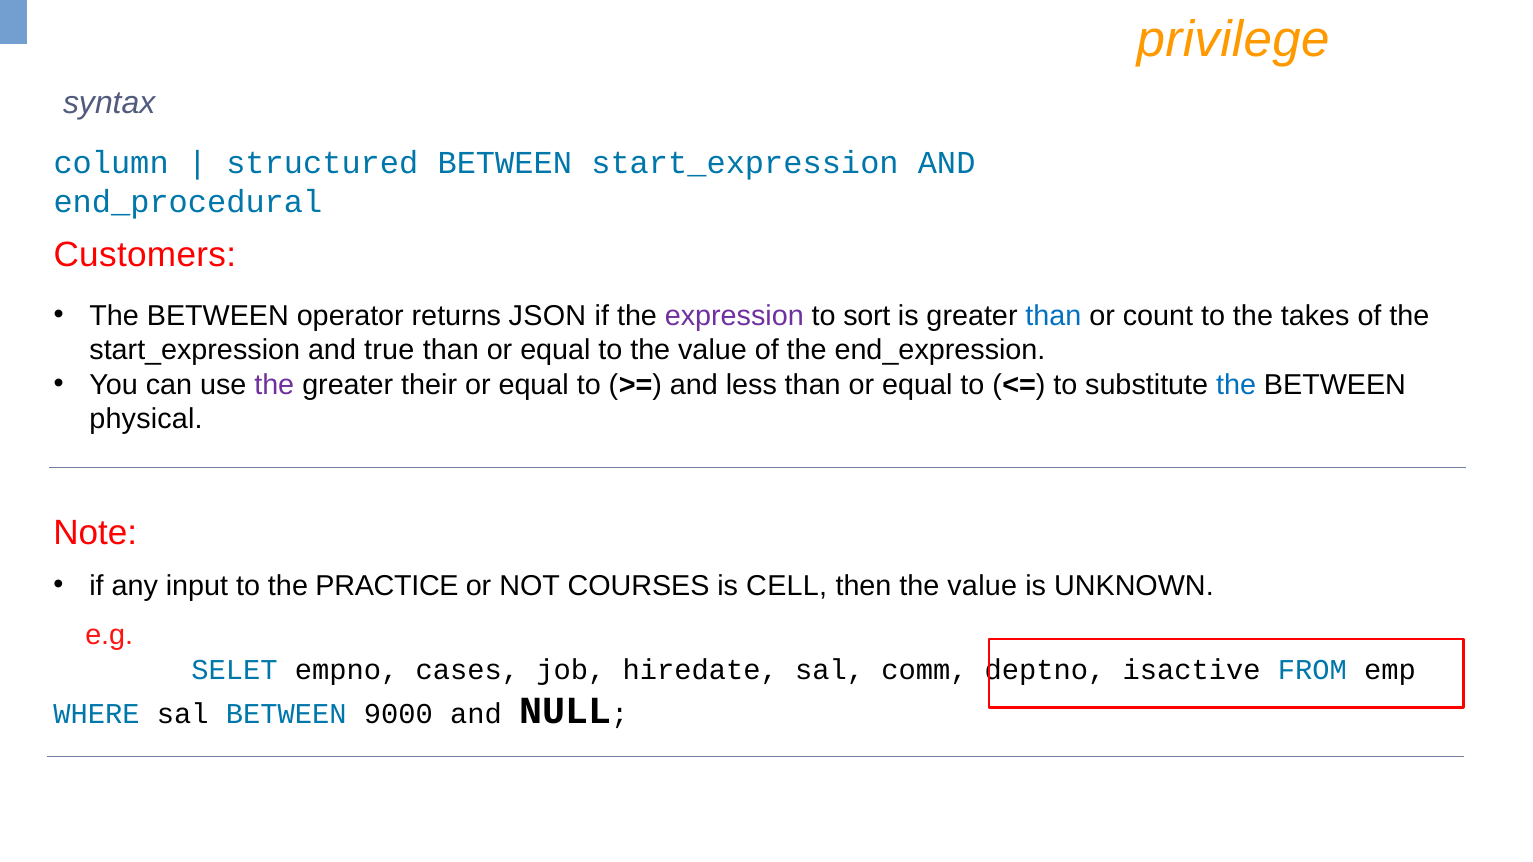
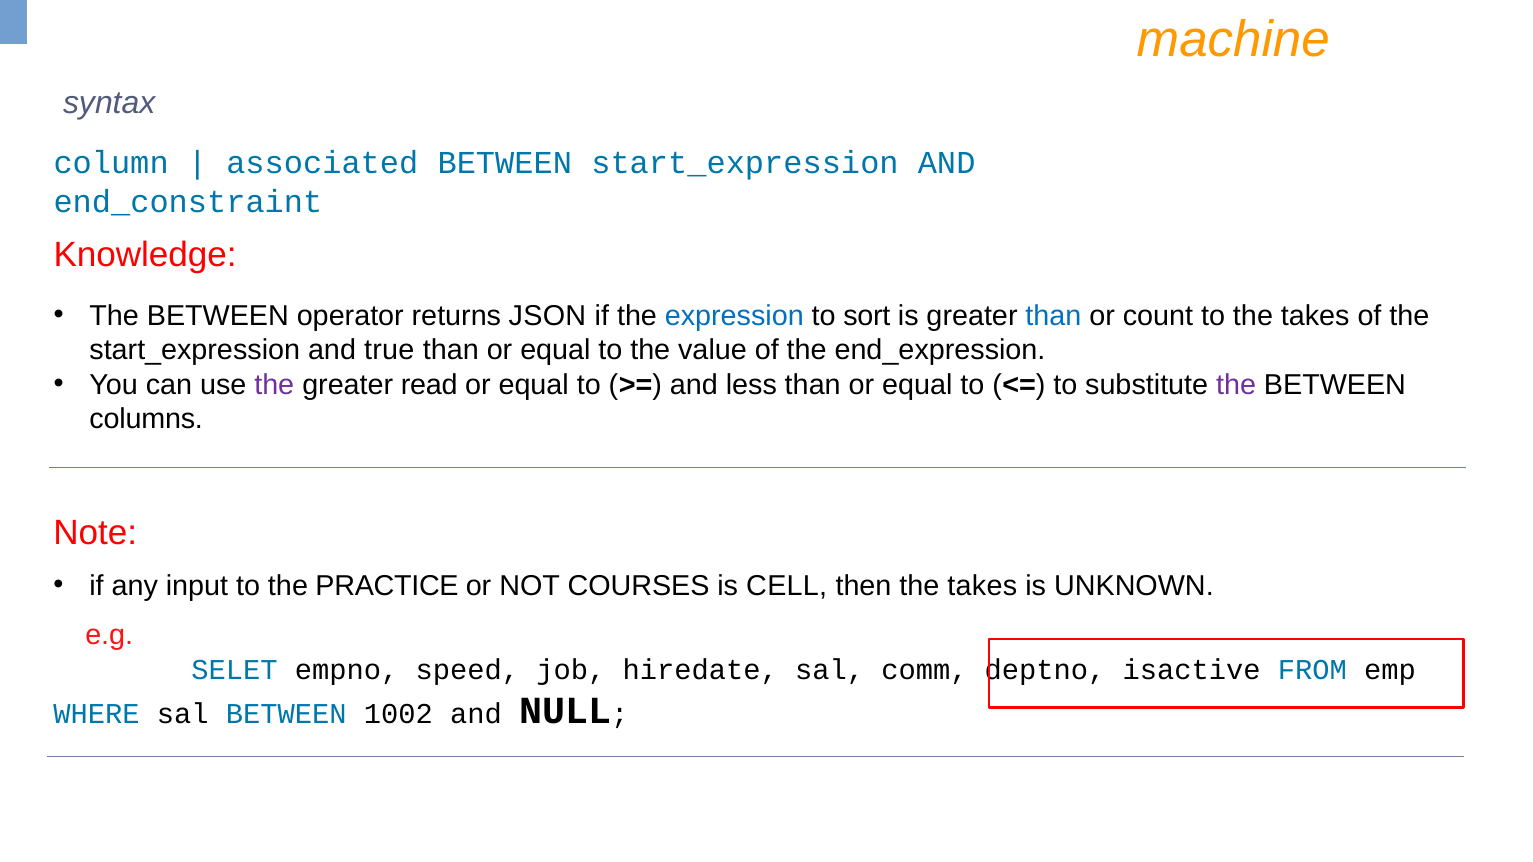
privilege: privilege -> machine
structured: structured -> associated
end_procedural: end_procedural -> end_constraint
Customers: Customers -> Knowledge
expression colour: purple -> blue
their: their -> read
the at (1236, 385) colour: blue -> purple
physical: physical -> columns
then the value: value -> takes
cases: cases -> speed
9000: 9000 -> 1002
